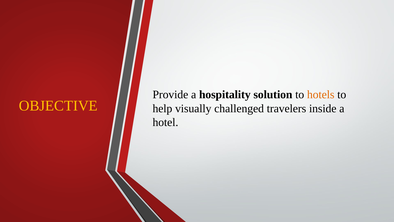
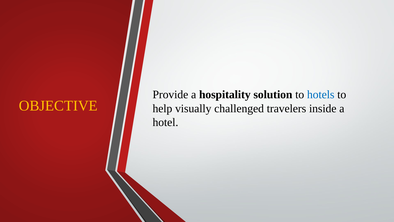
hotels colour: orange -> blue
